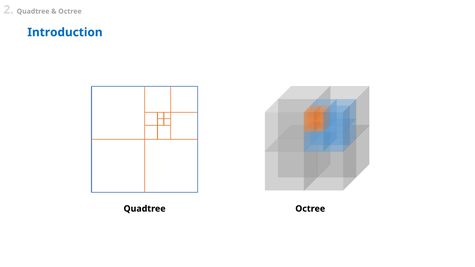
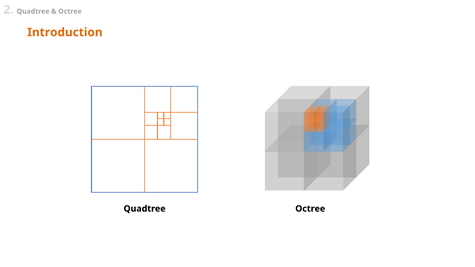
Introduction colour: blue -> orange
